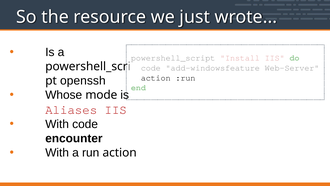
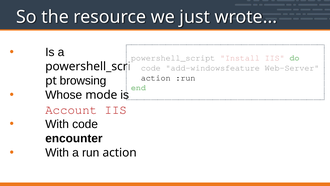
openssh: openssh -> browsing
Aliases: Aliases -> Account
